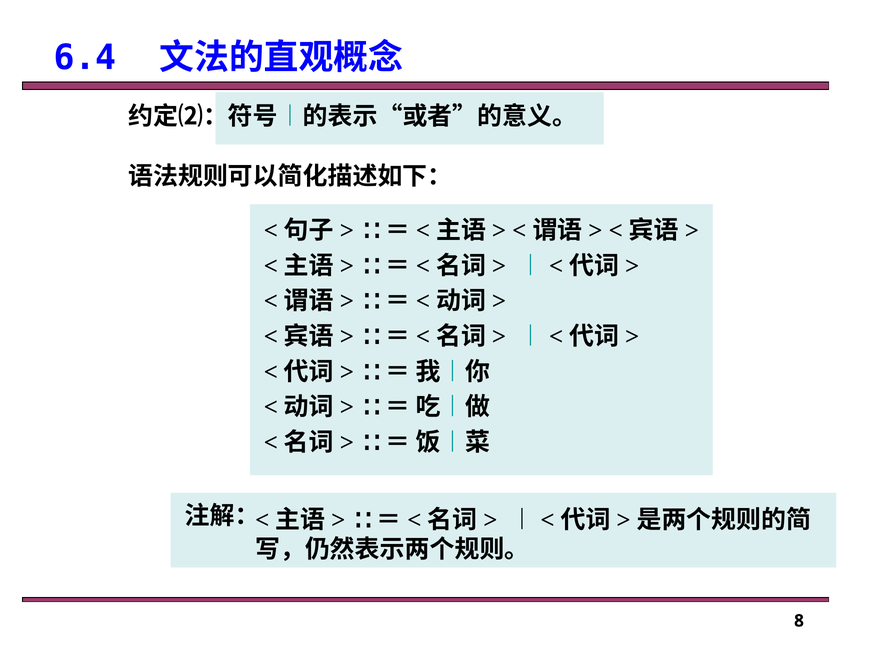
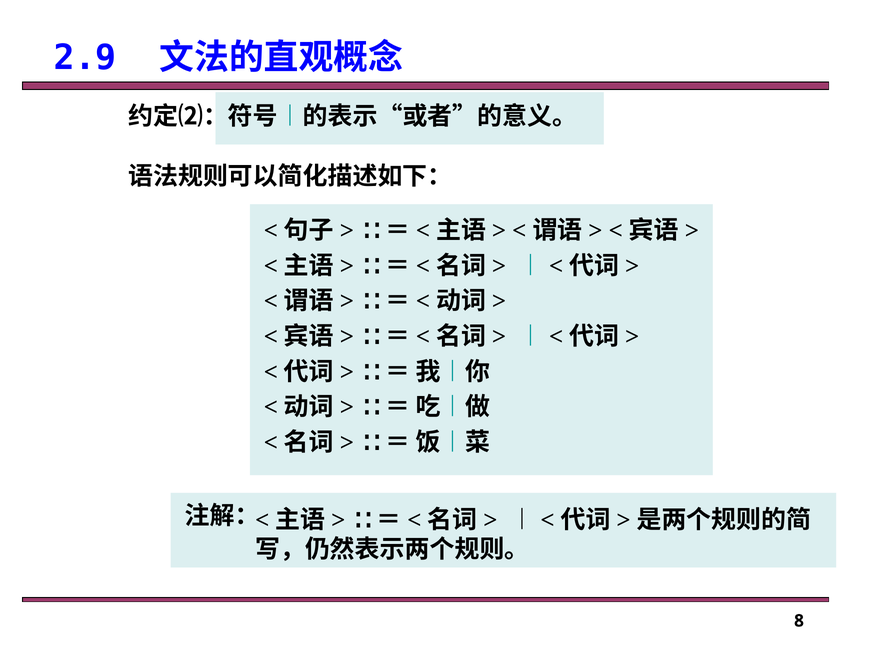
6.4: 6.4 -> 2.9
